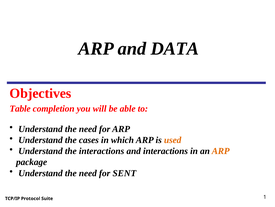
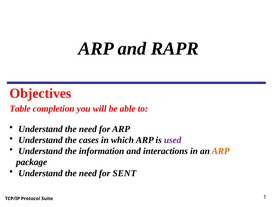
DATA: DATA -> RAPR
used colour: orange -> purple
the interactions: interactions -> information
